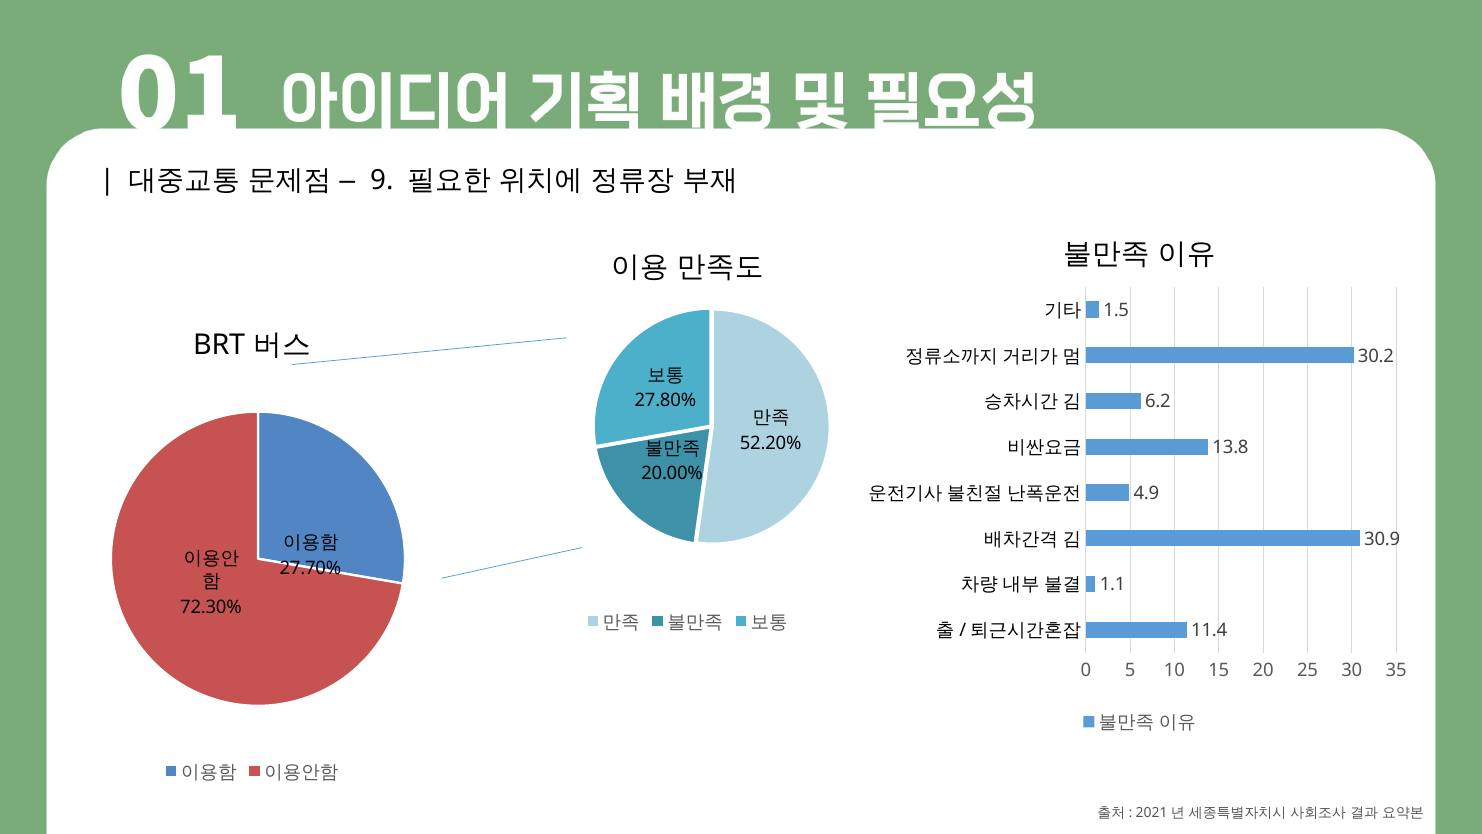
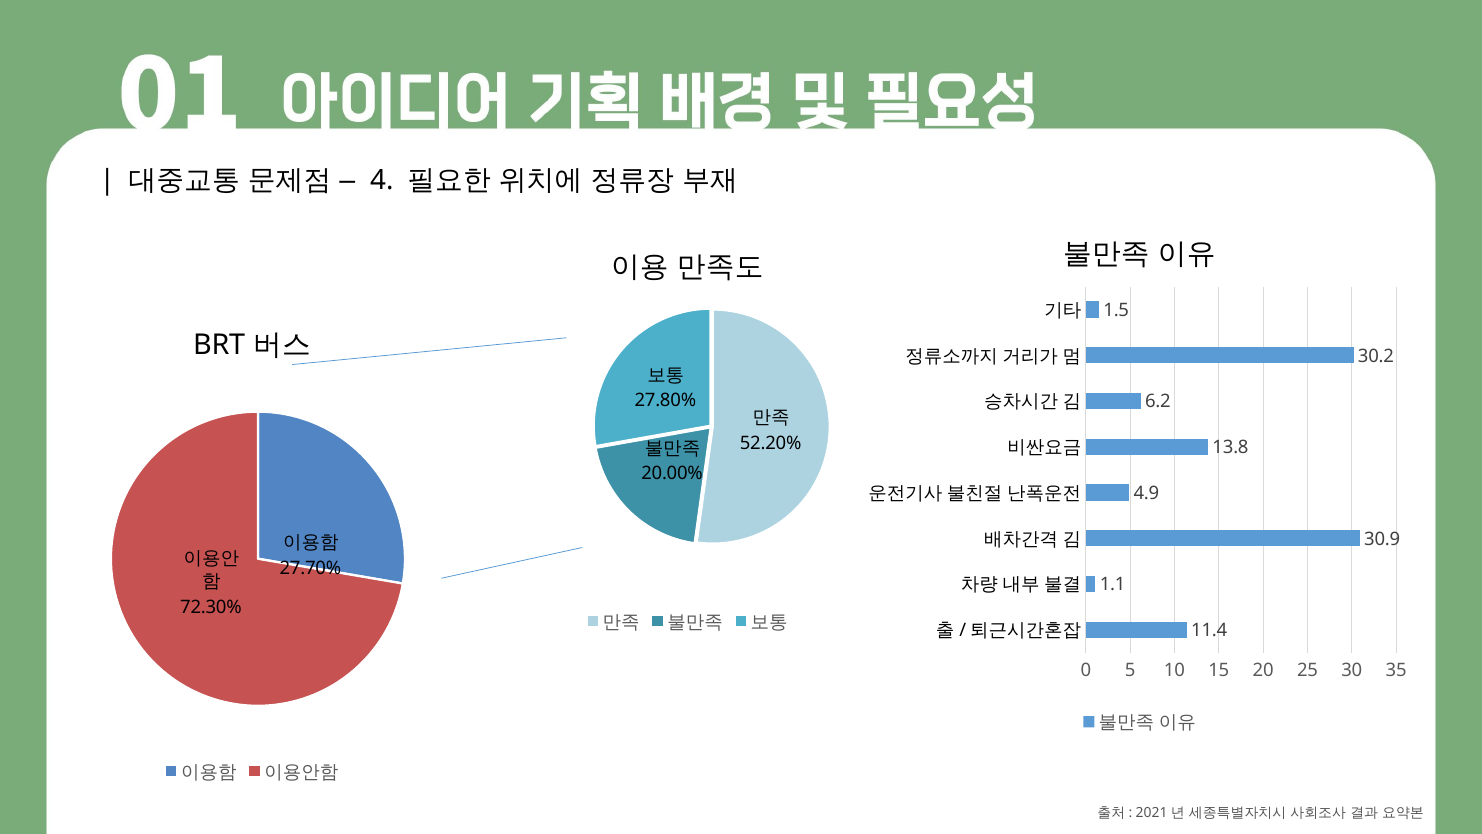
9: 9 -> 4
